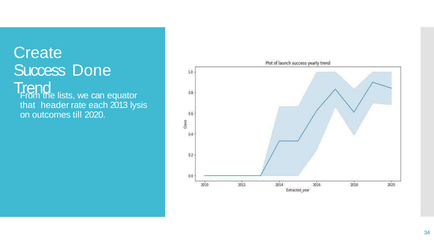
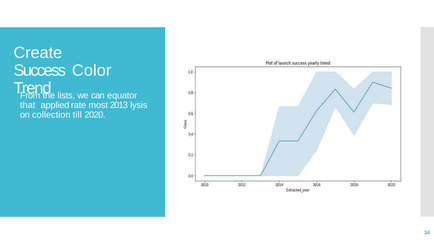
Done: Done -> Color
header: header -> applied
each: each -> most
outcomes: outcomes -> collection
